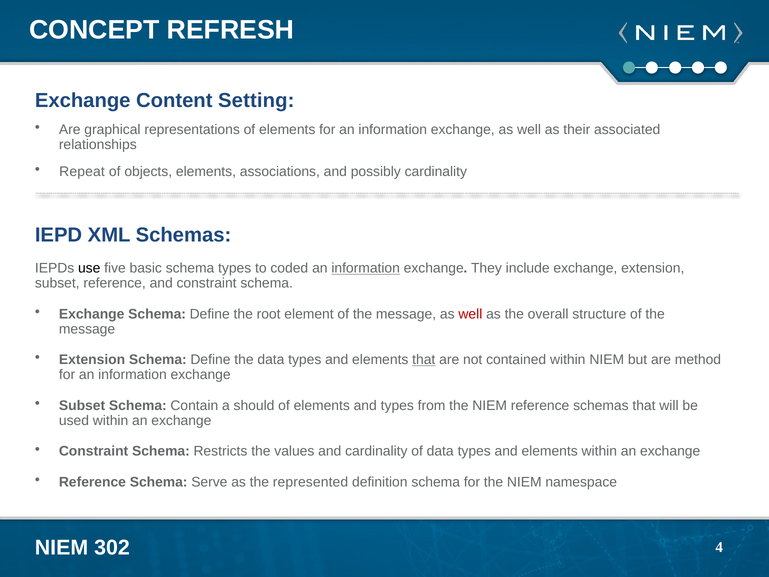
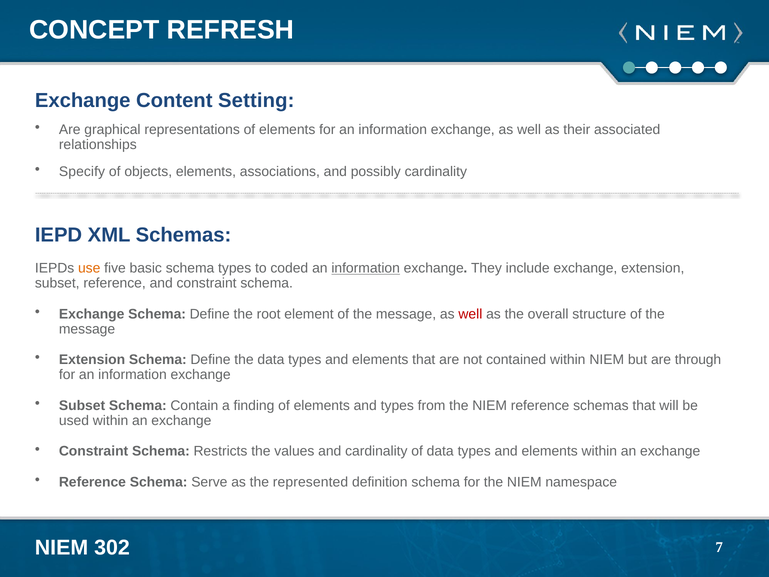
Repeat: Repeat -> Specify
use colour: black -> orange
that at (424, 360) underline: present -> none
method: method -> through
should: should -> finding
4: 4 -> 7
